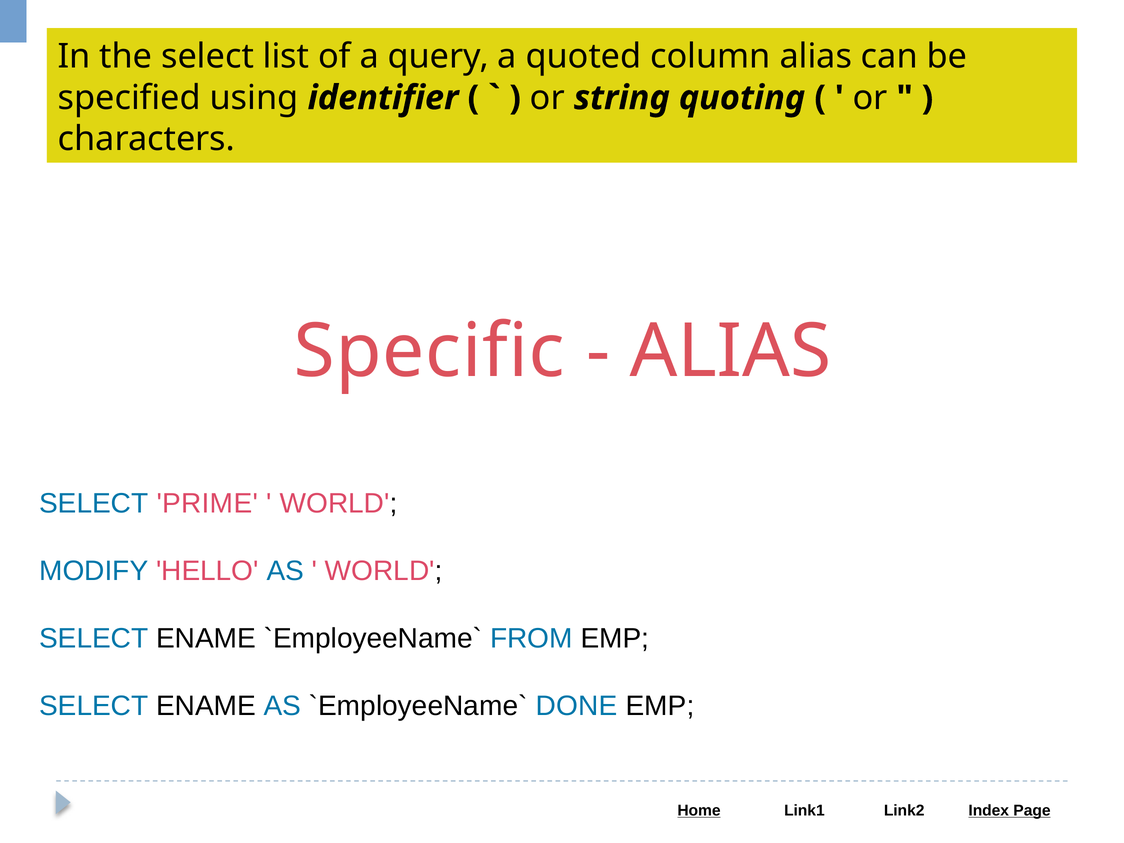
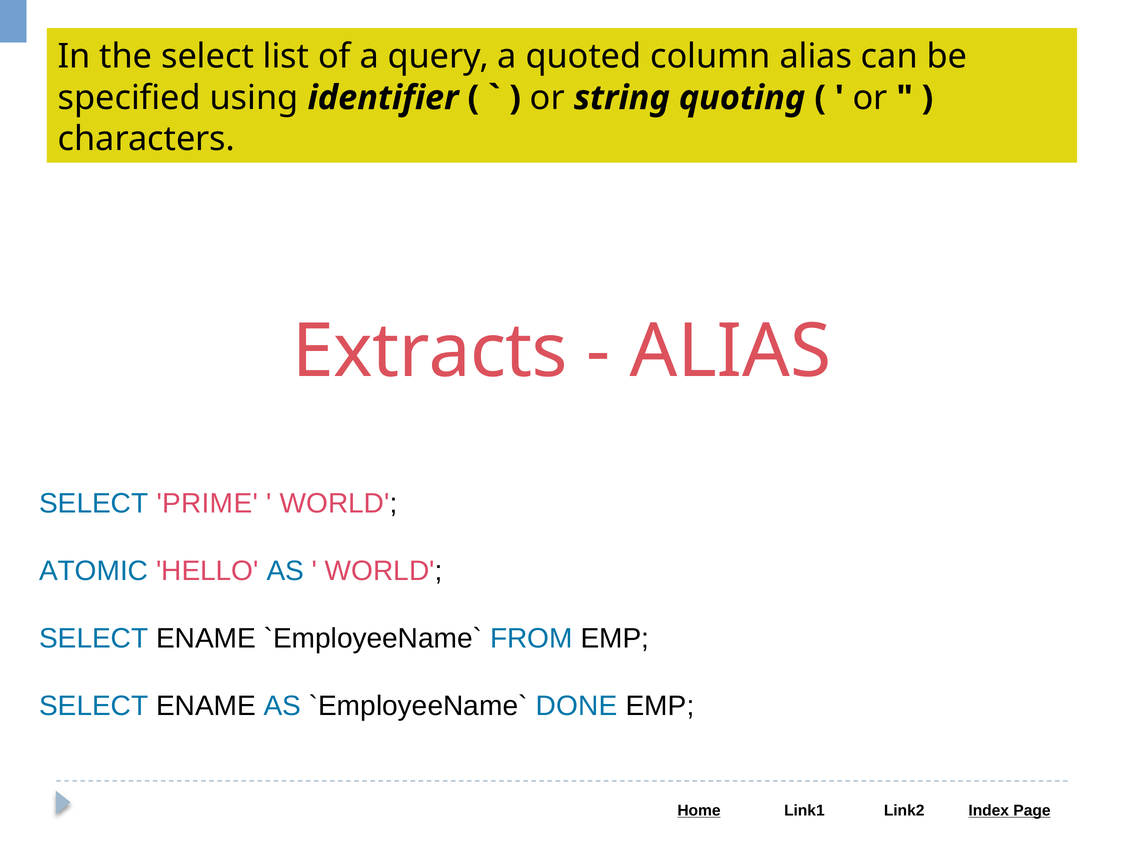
Specific: Specific -> Extracts
MODIFY: MODIFY -> ATOMIC
